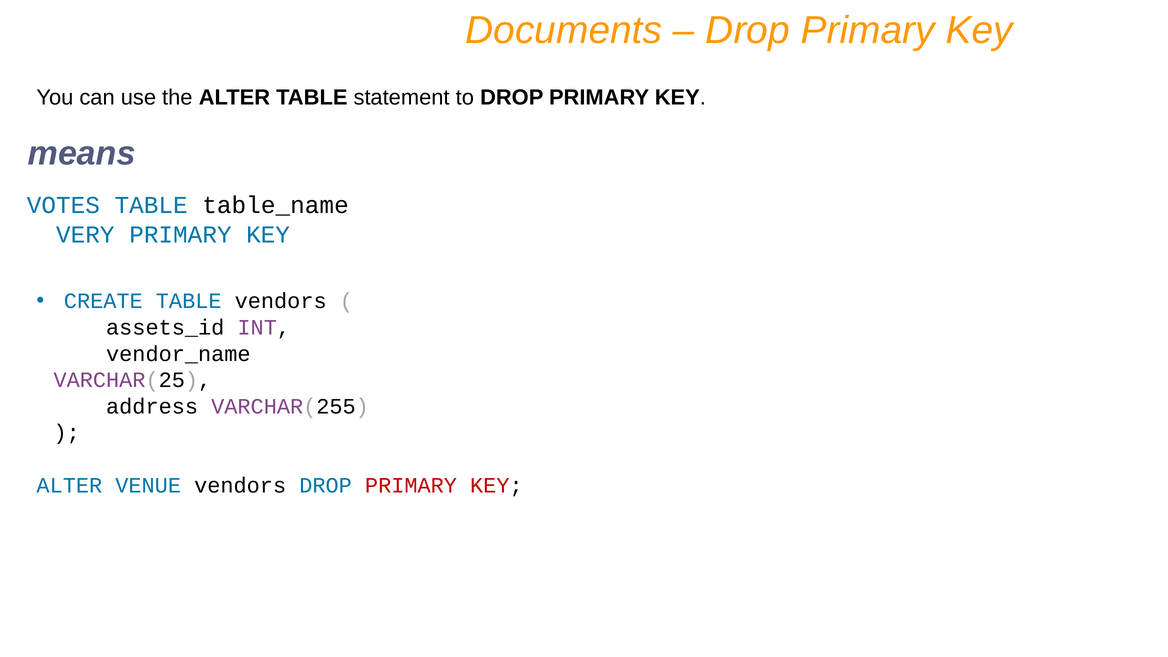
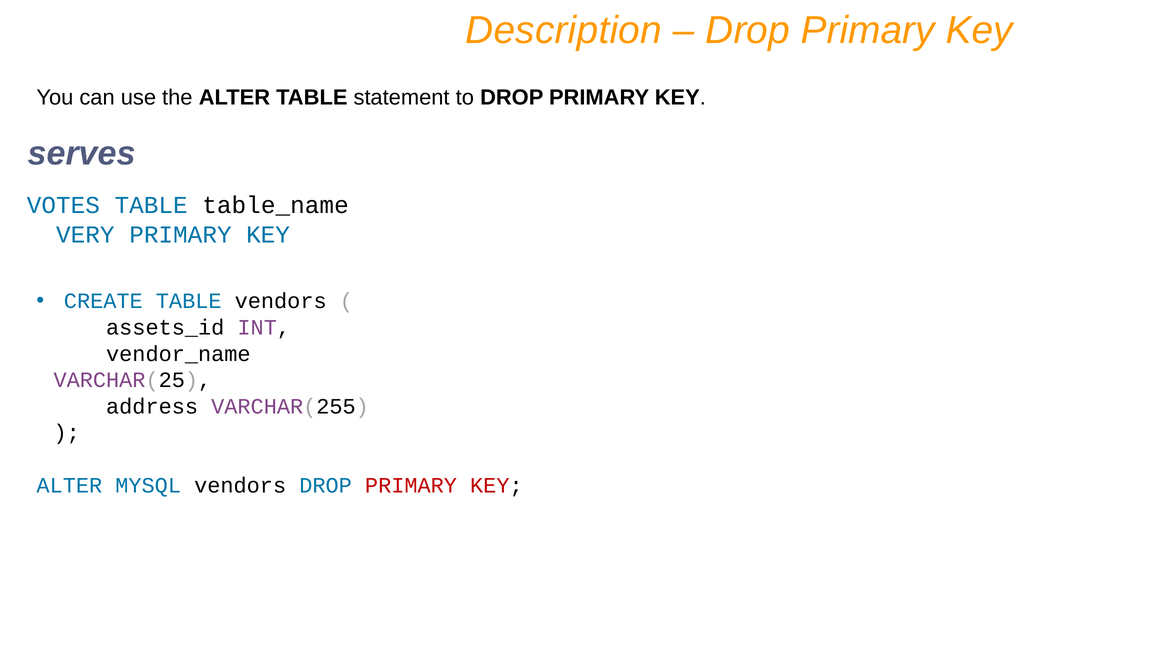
Documents: Documents -> Description
means: means -> serves
VENUE: VENUE -> MYSQL
